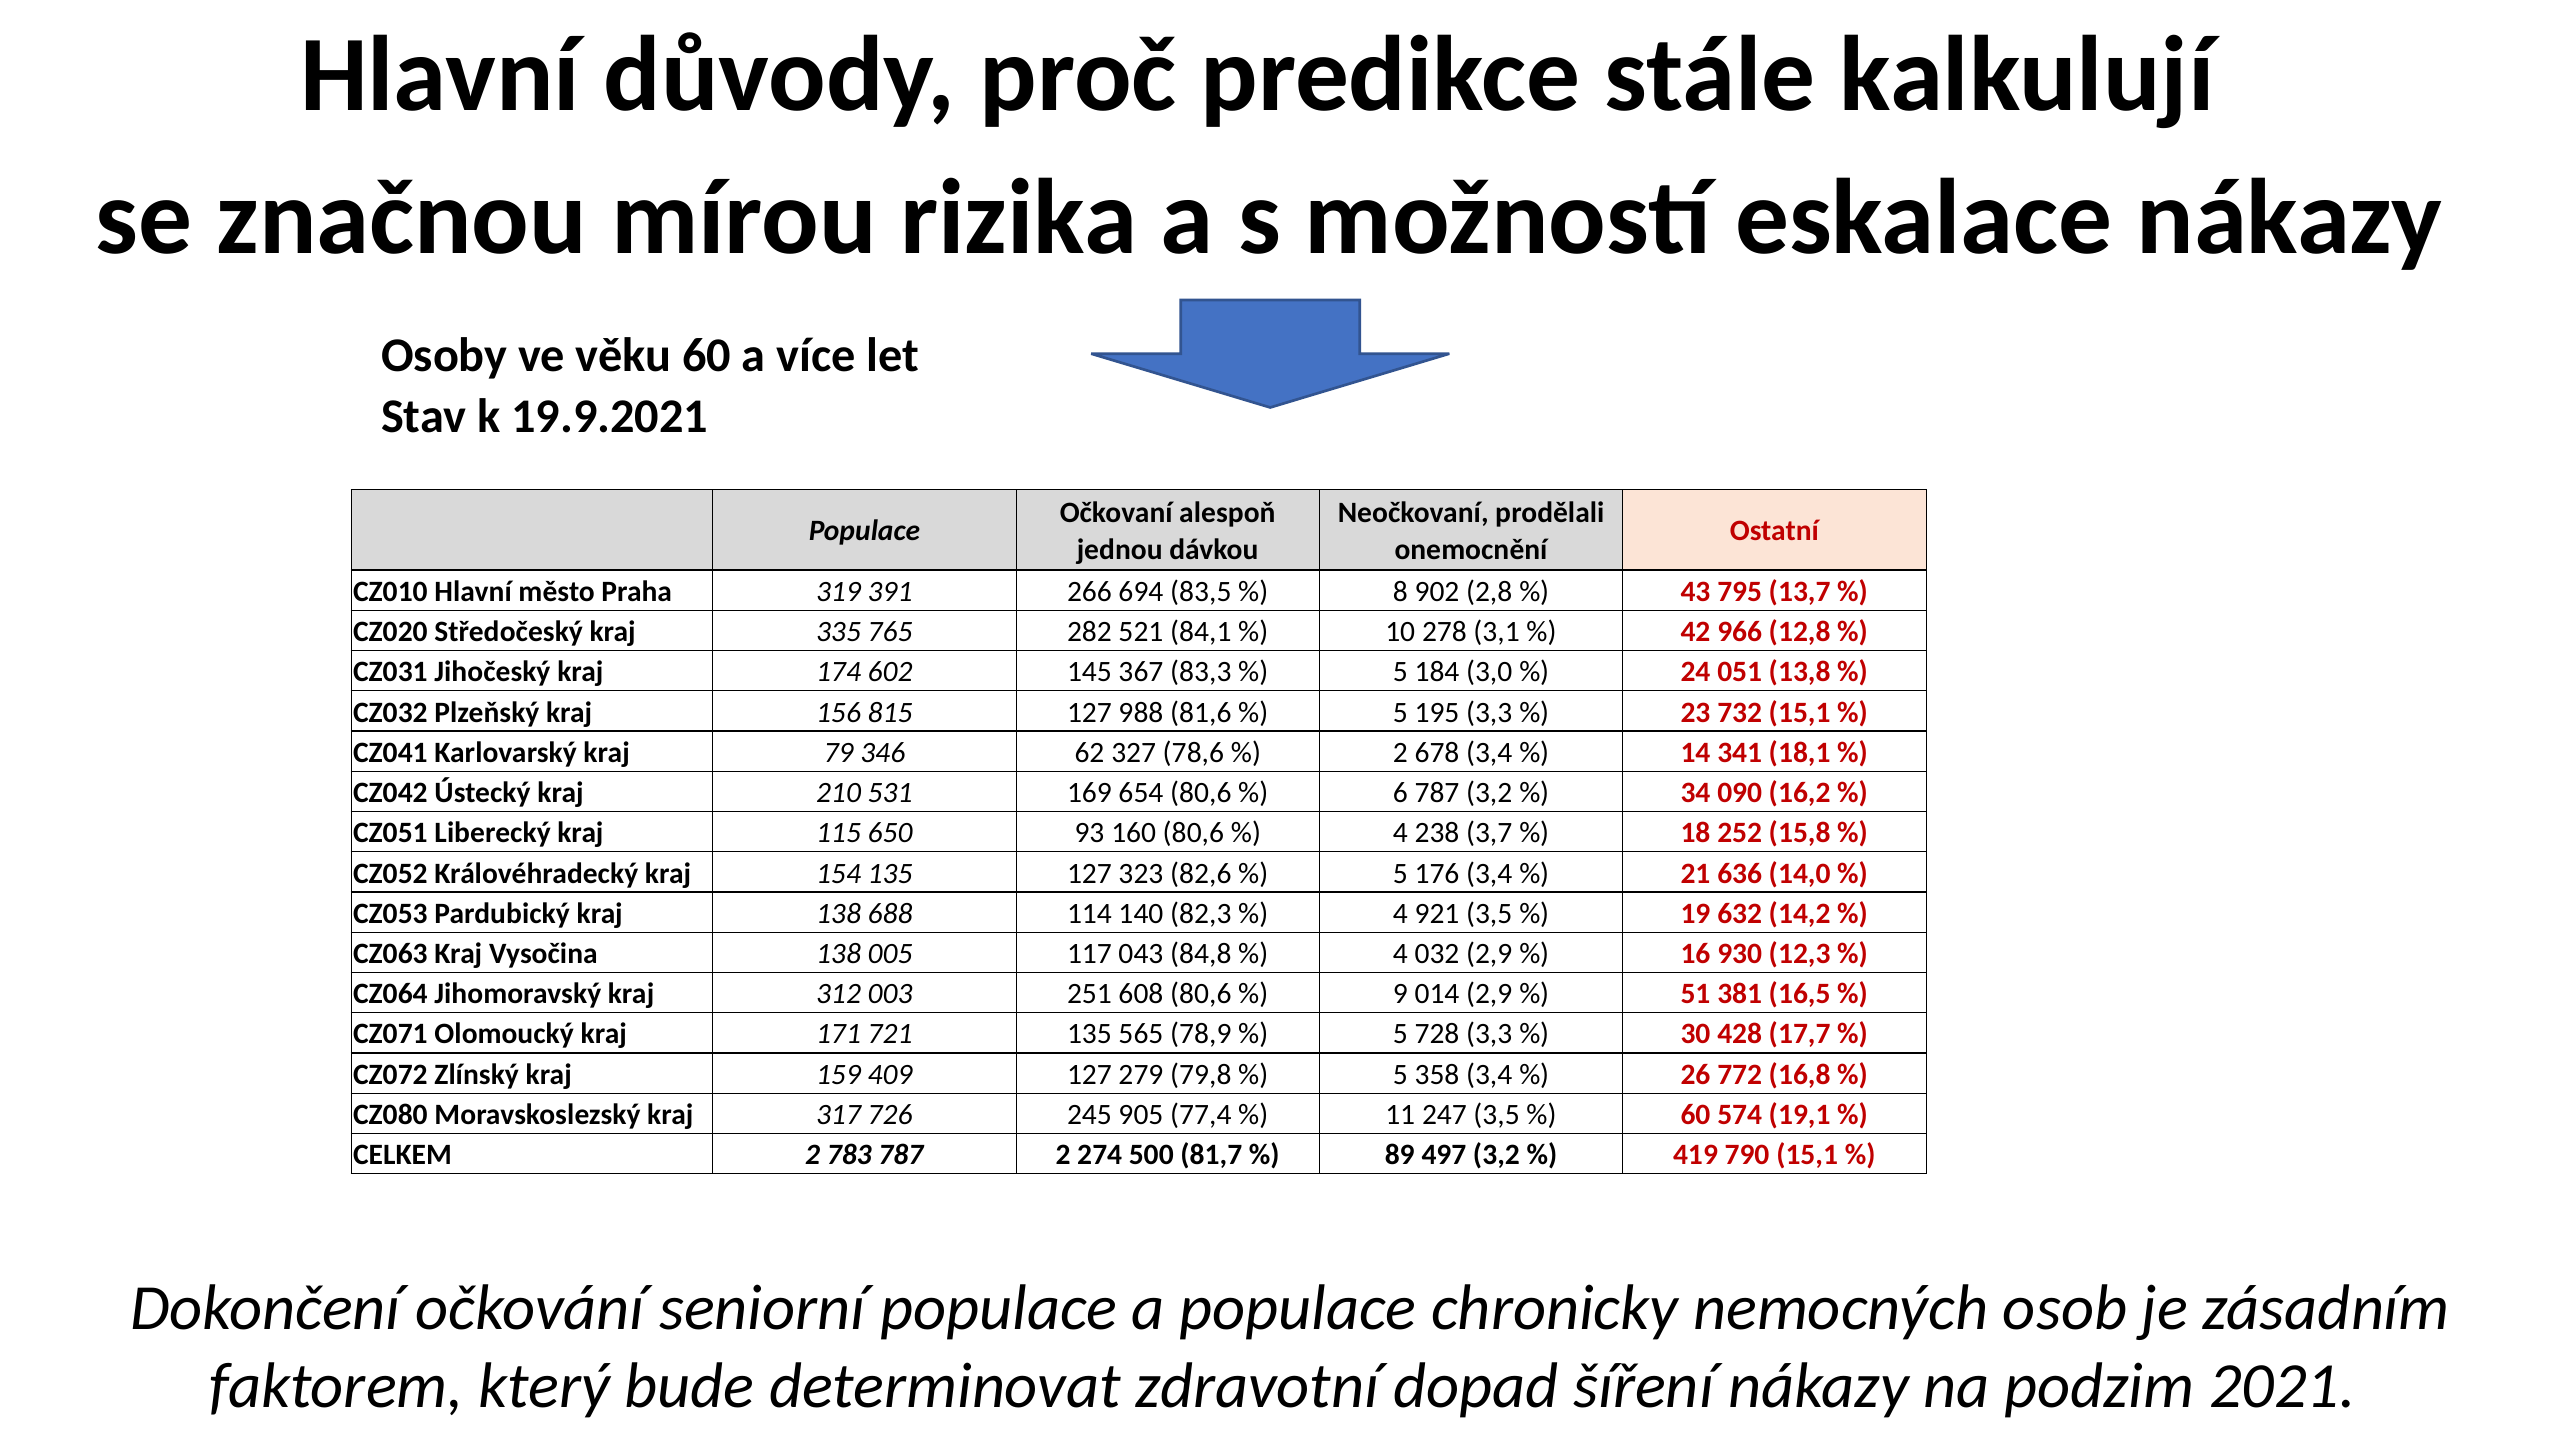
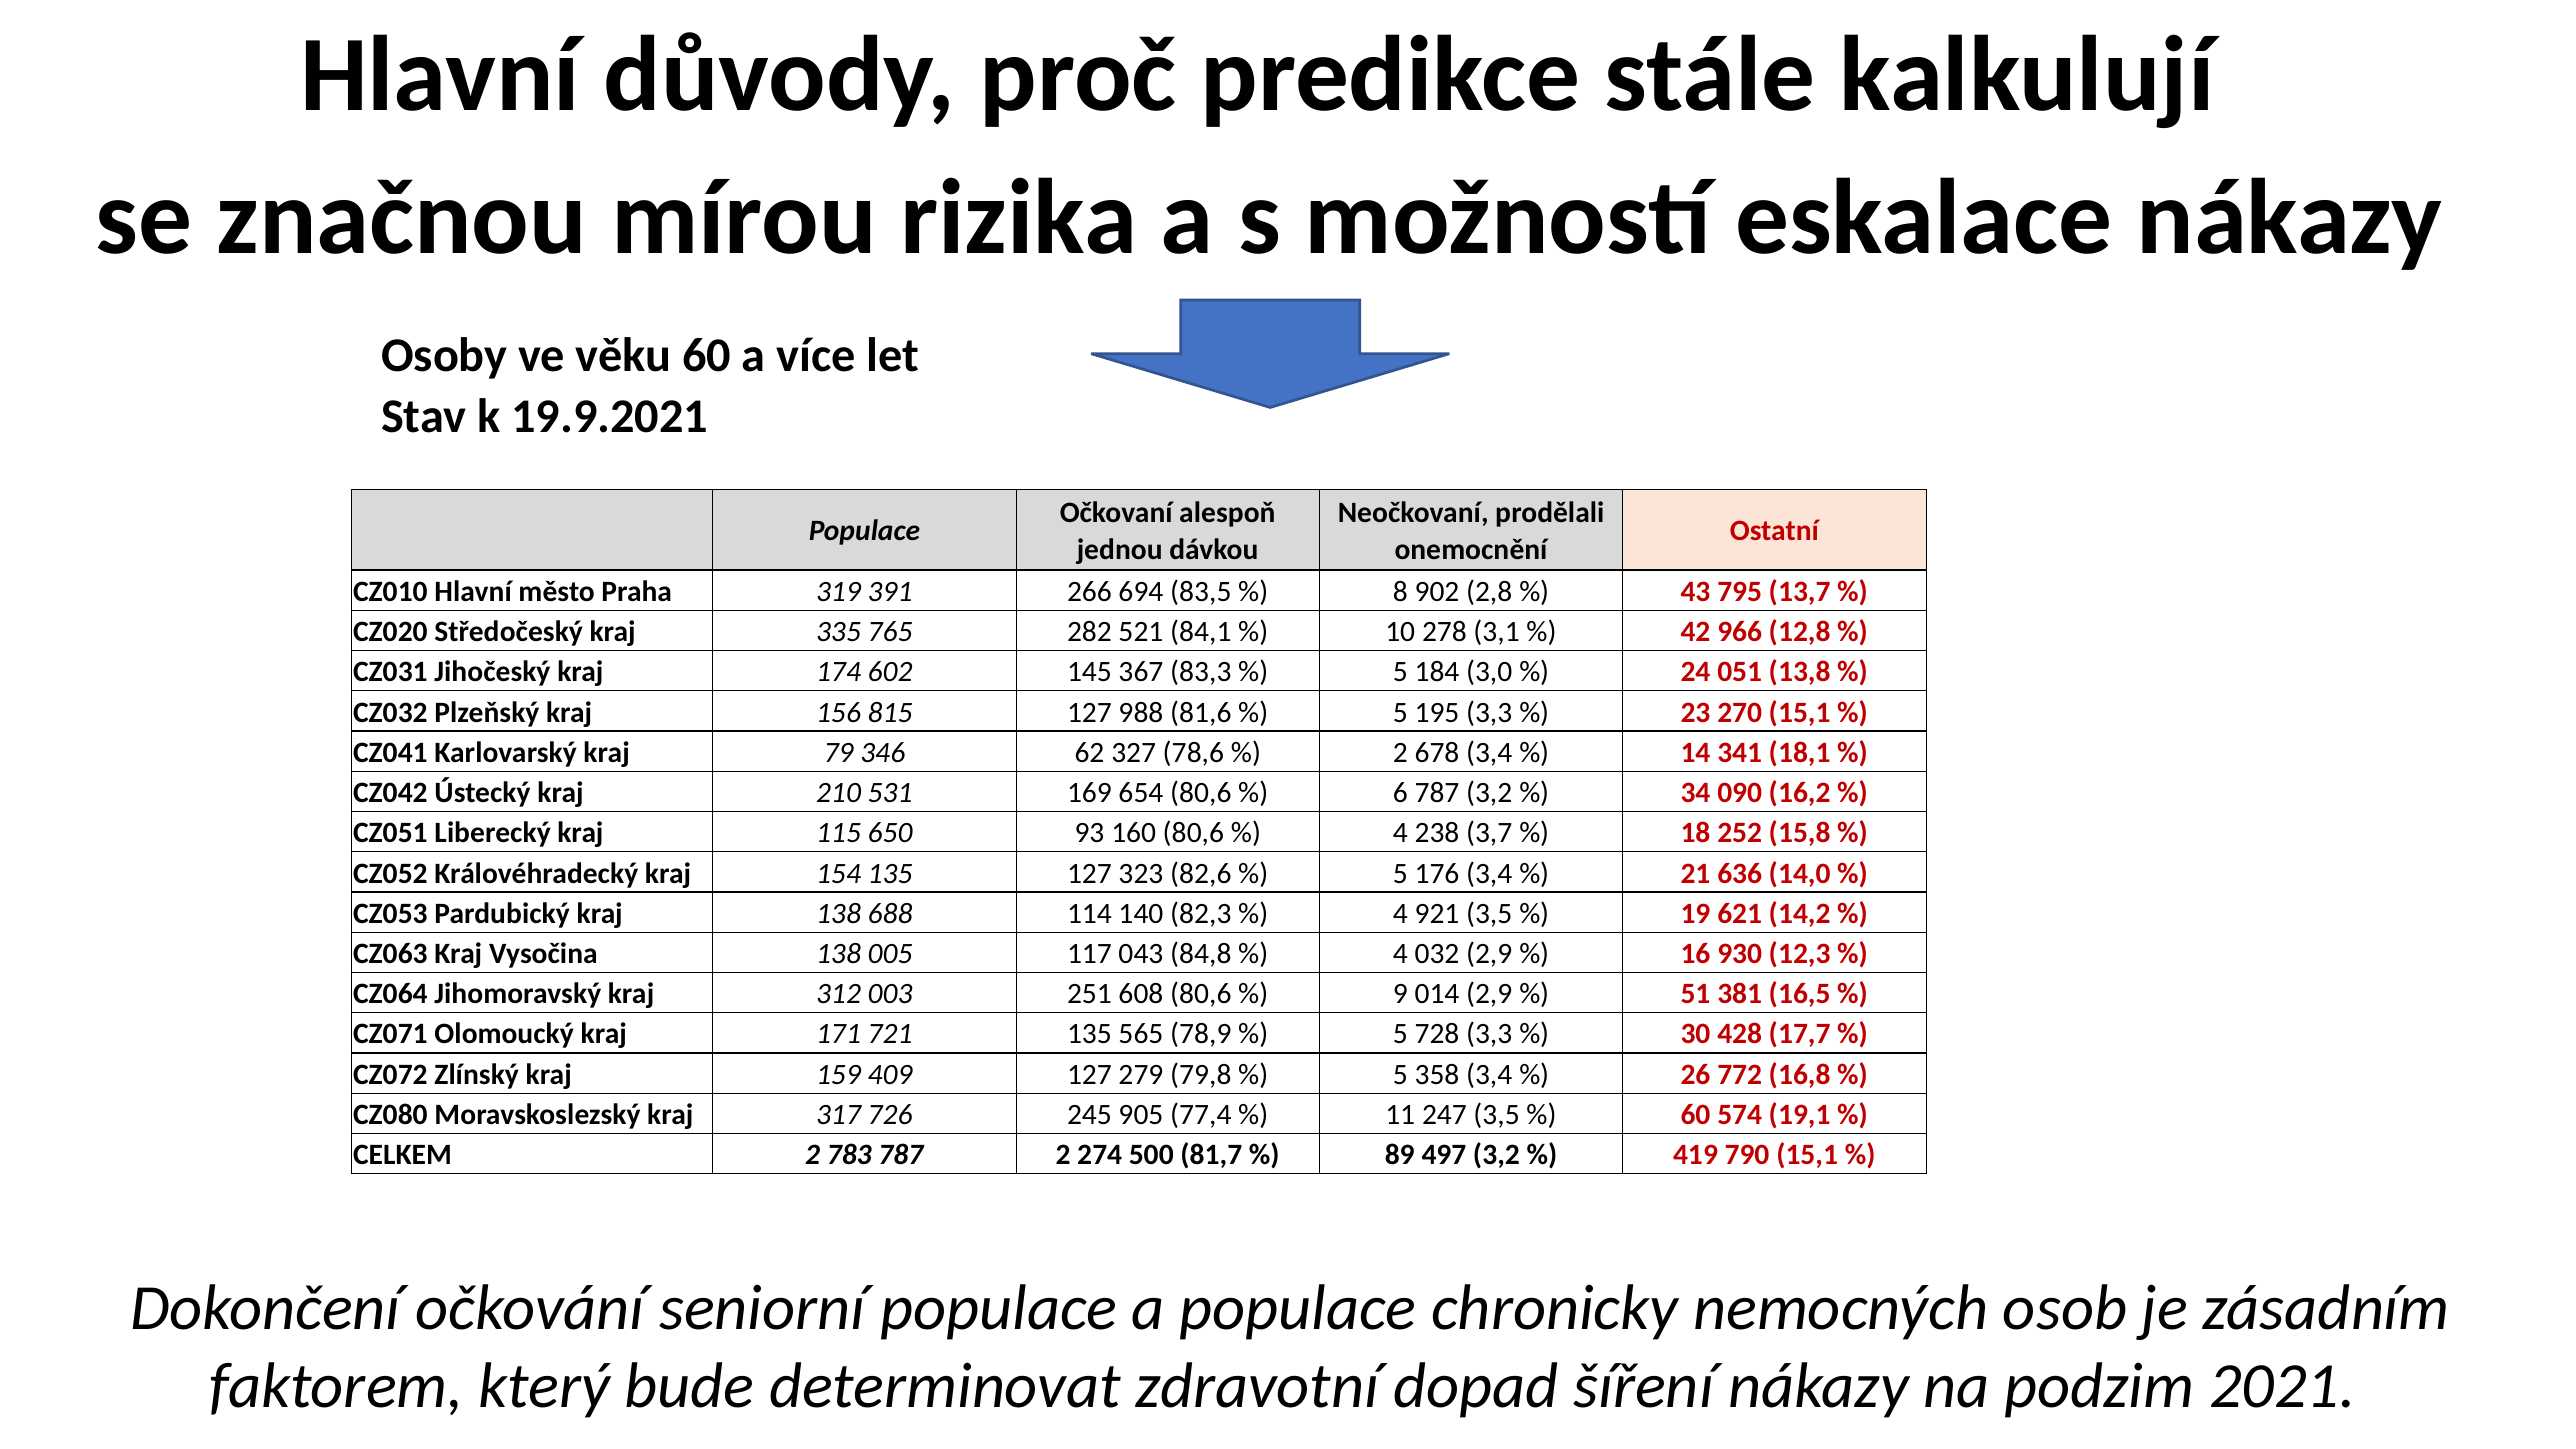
732: 732 -> 270
632: 632 -> 621
